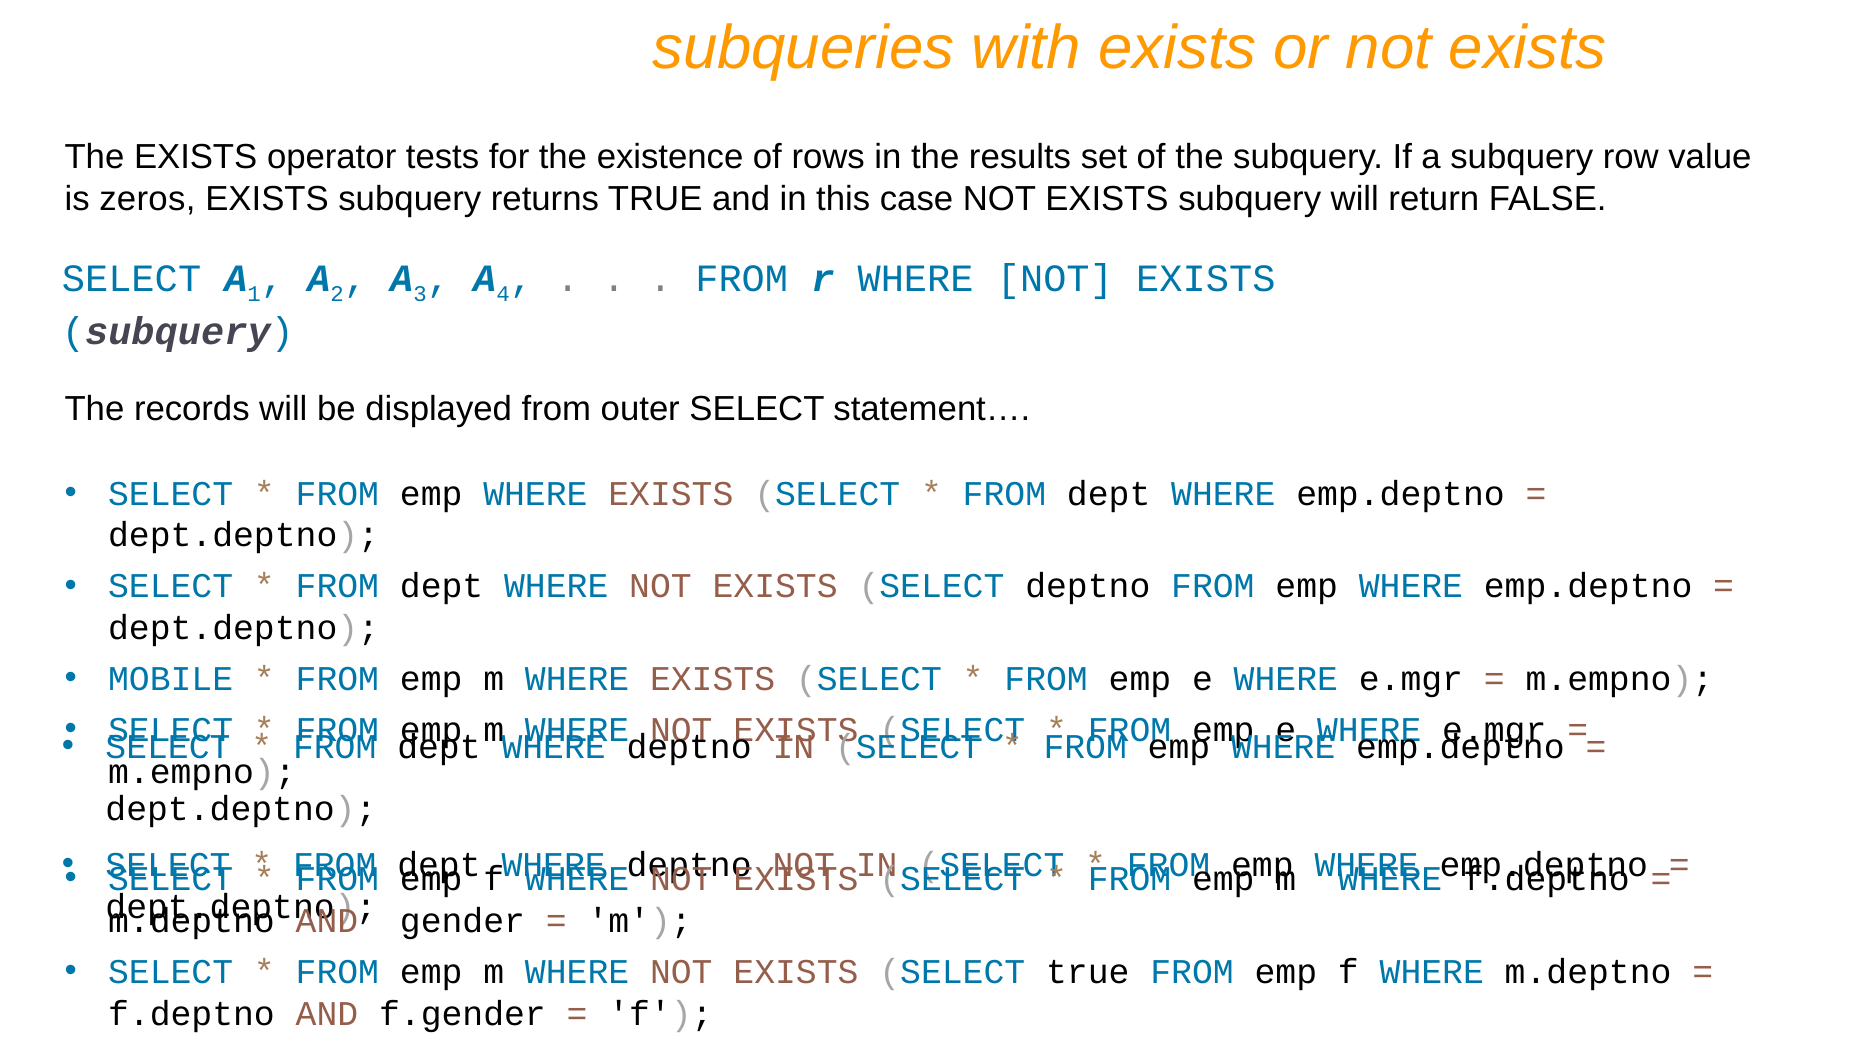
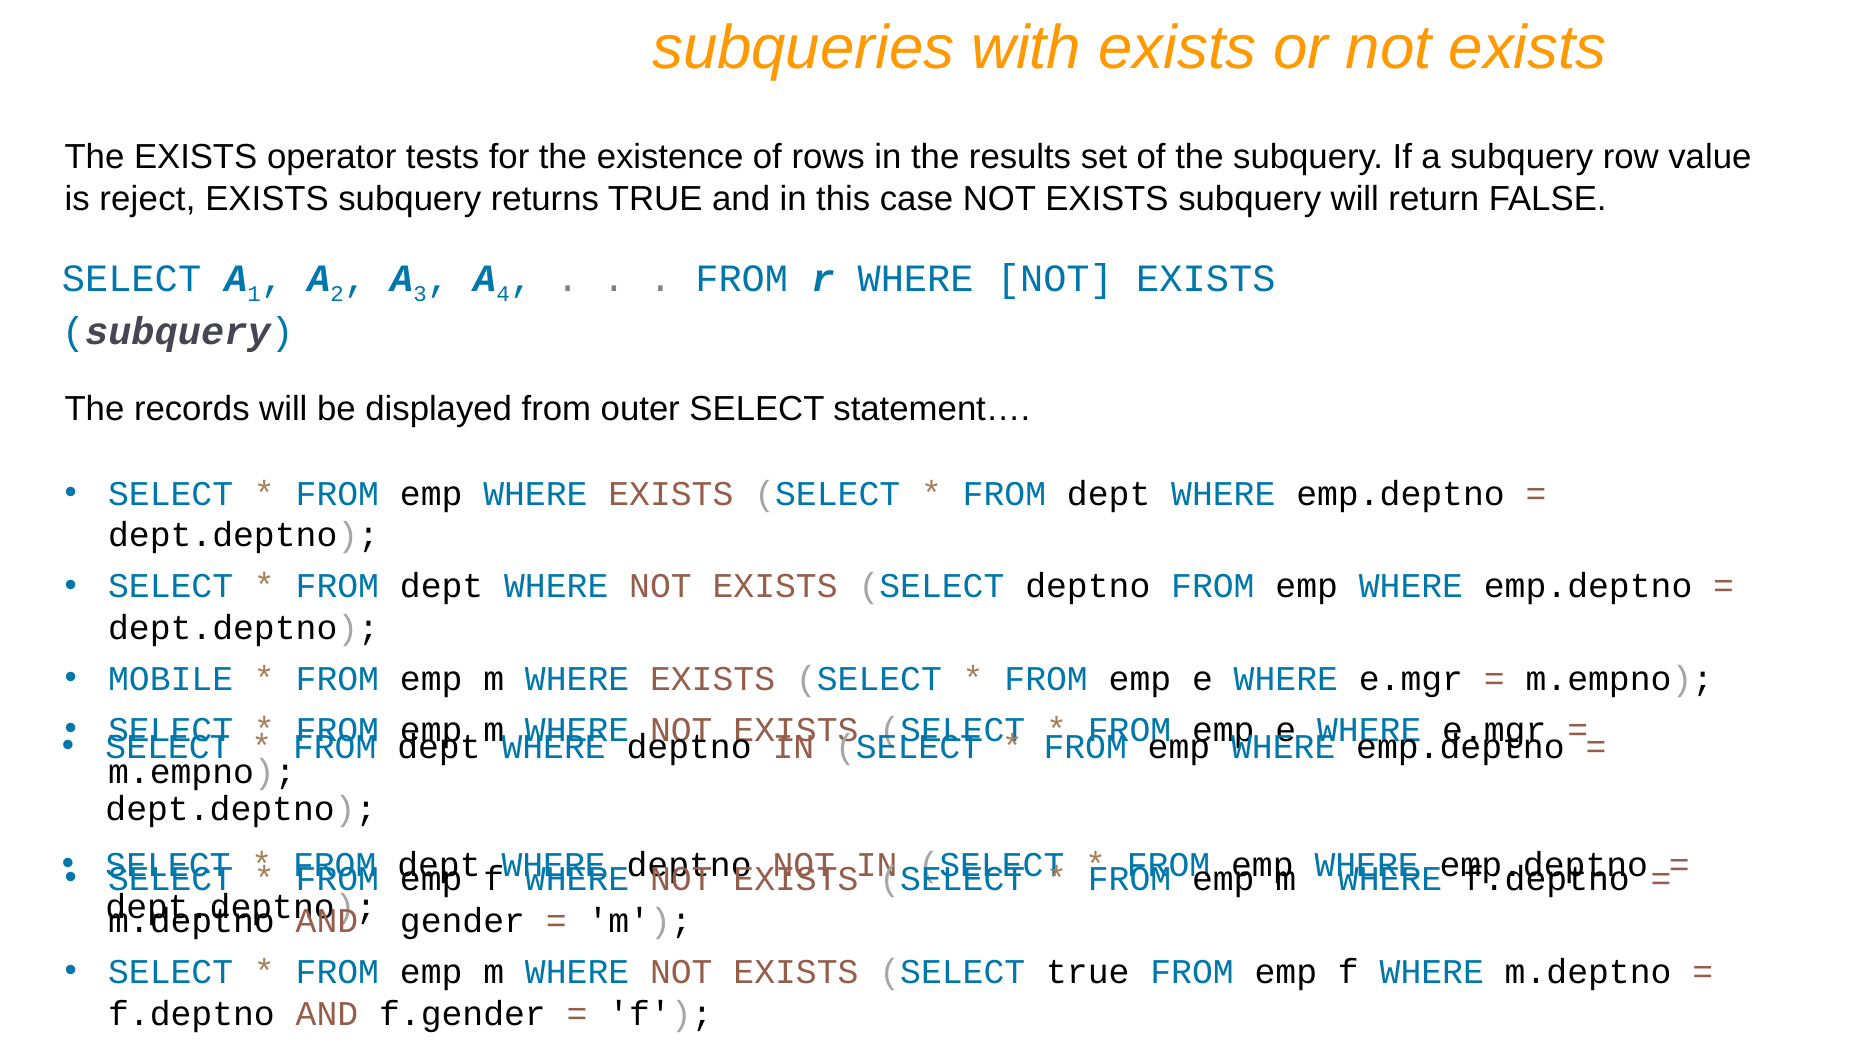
zeros: zeros -> reject
